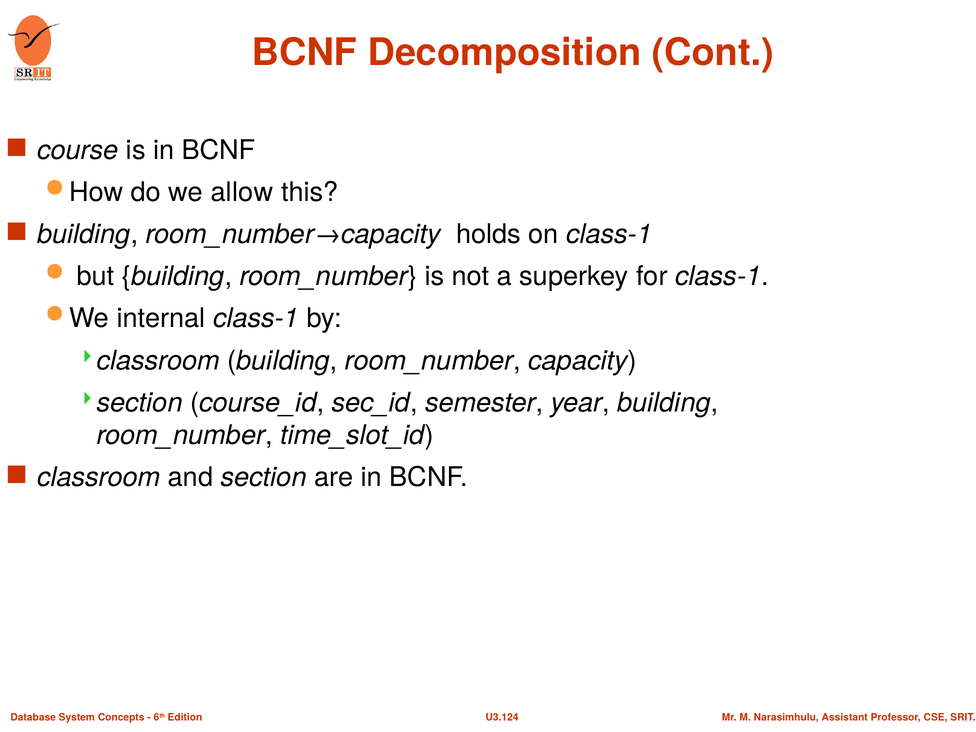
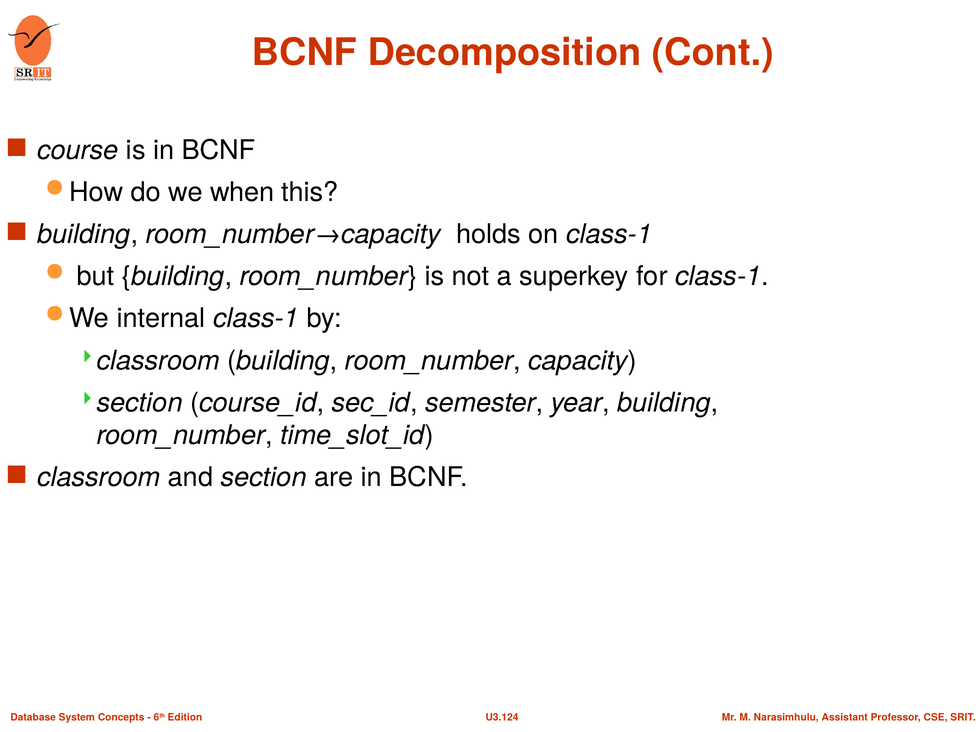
allow: allow -> when
